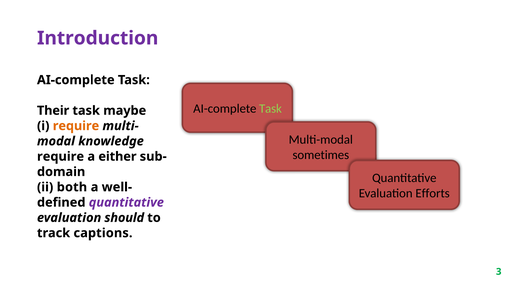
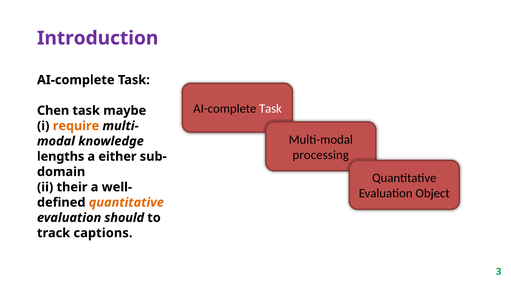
Task at (270, 109) colour: light green -> white
Their: Their -> Chen
sometimes: sometimes -> processing
require at (61, 157): require -> lengths
both: both -> their
Efforts: Efforts -> Object
quantitative at (126, 203) colour: purple -> orange
